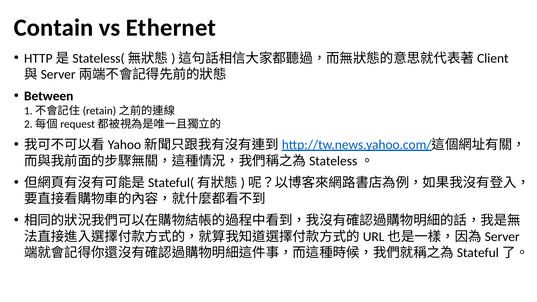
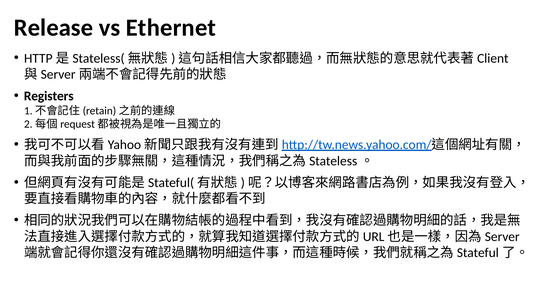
Contain: Contain -> Release
Between: Between -> Registers
